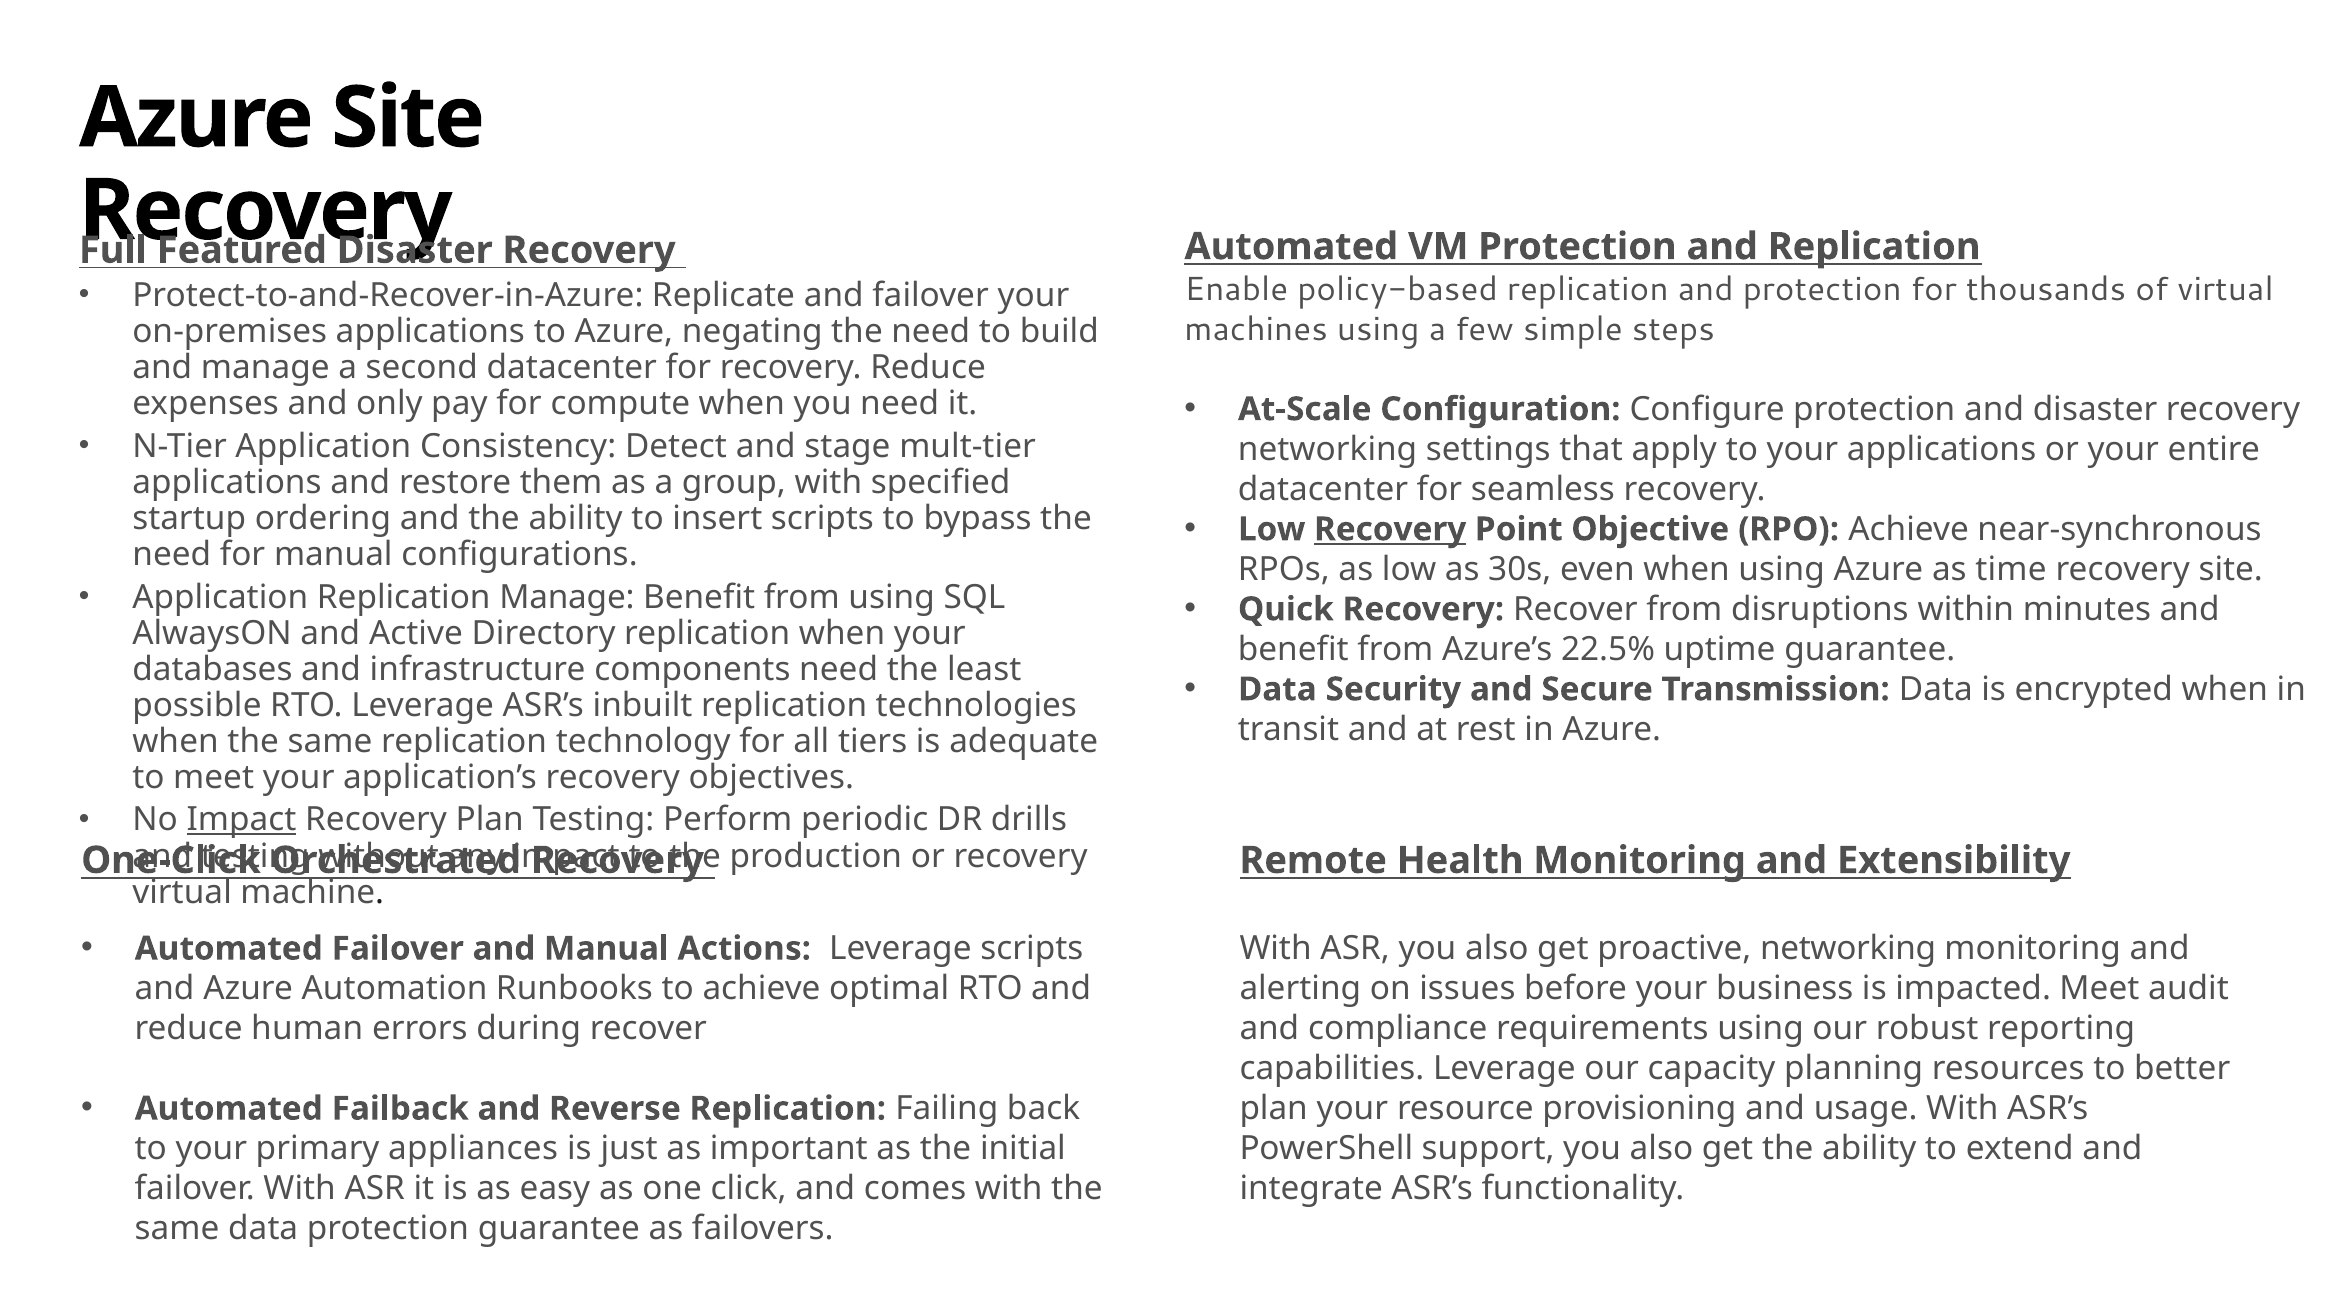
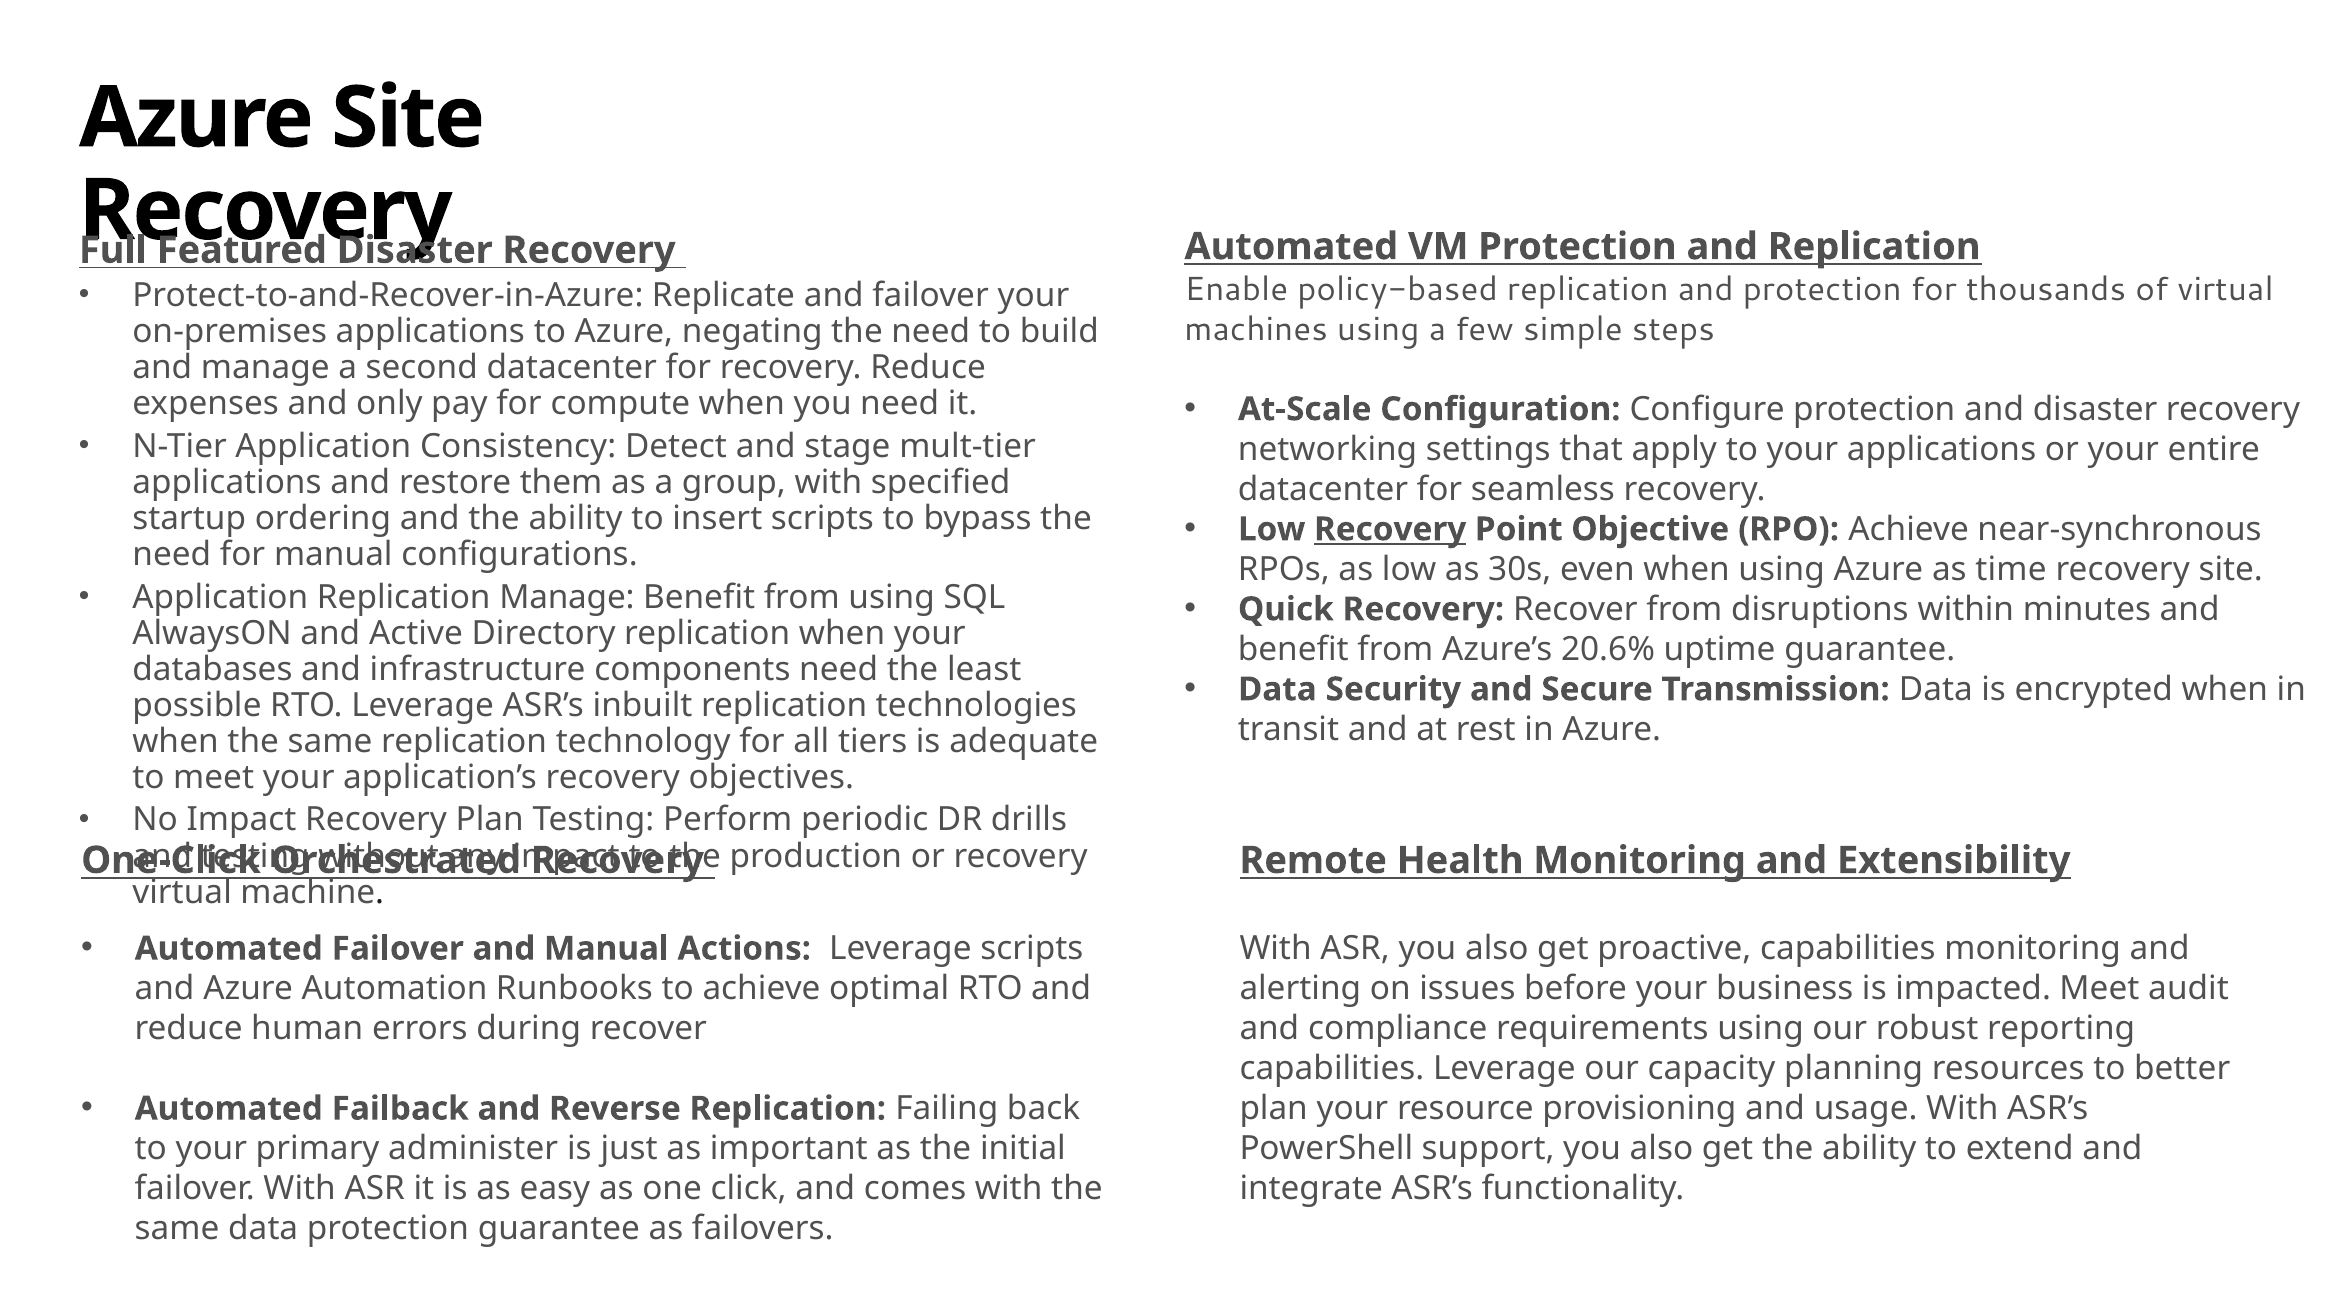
22.5%: 22.5% -> 20.6%
Impact at (241, 820) underline: present -> none
proactive networking: networking -> capabilities
appliances: appliances -> administer
